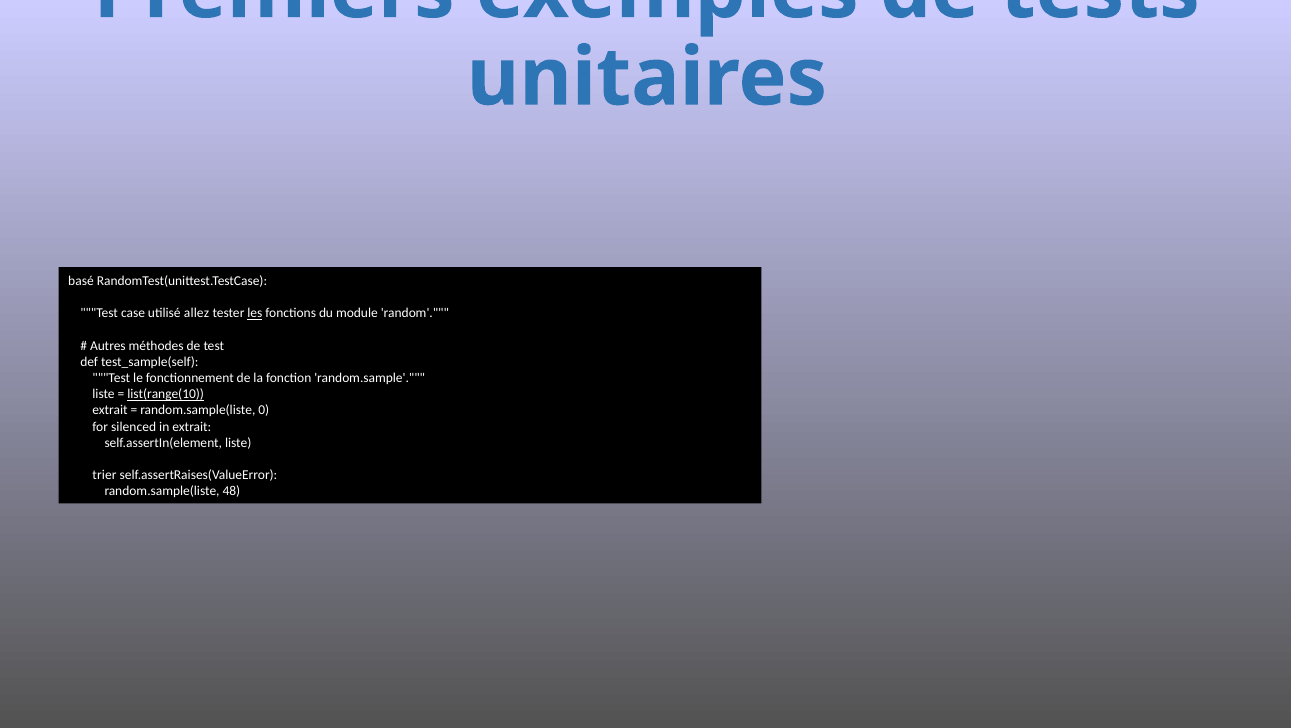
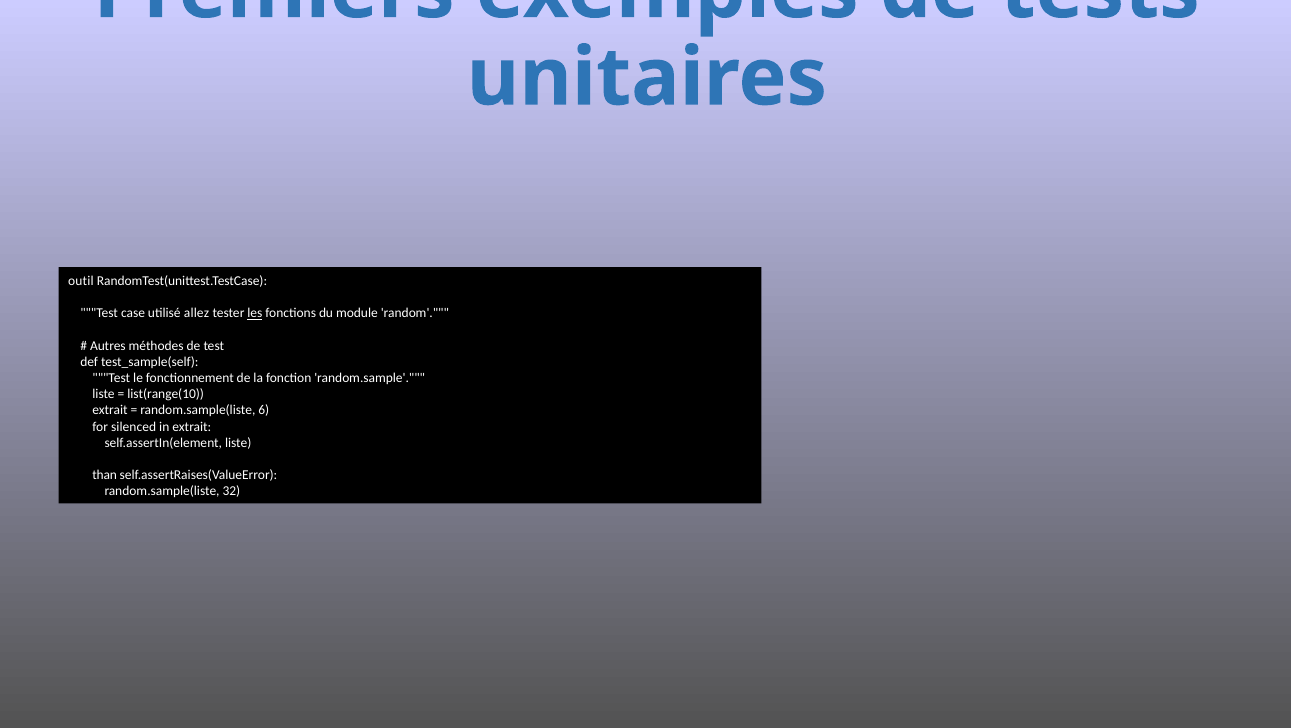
basé: basé -> outil
list(range(10 underline: present -> none
0: 0 -> 6
trier: trier -> than
48: 48 -> 32
